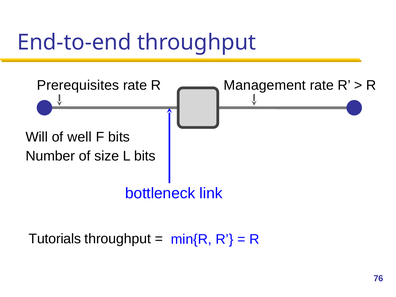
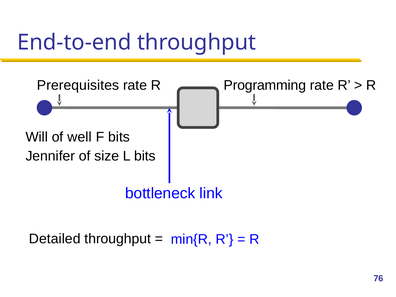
Management: Management -> Programming
Number: Number -> Jennifer
Tutorials: Tutorials -> Detailed
